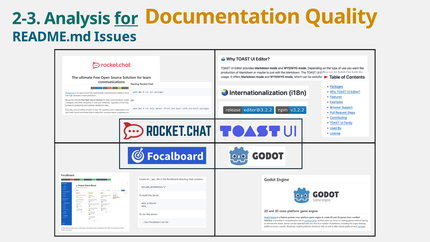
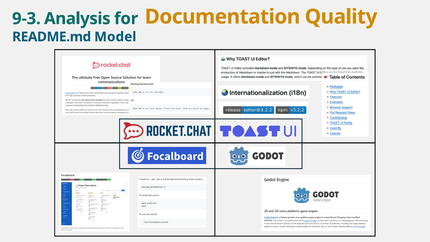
2-3: 2-3 -> 9-3
for underline: present -> none
Issues: Issues -> Model
